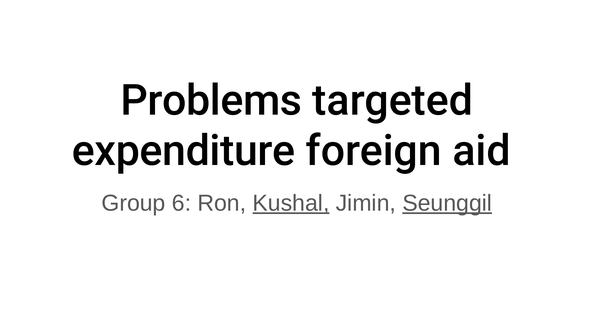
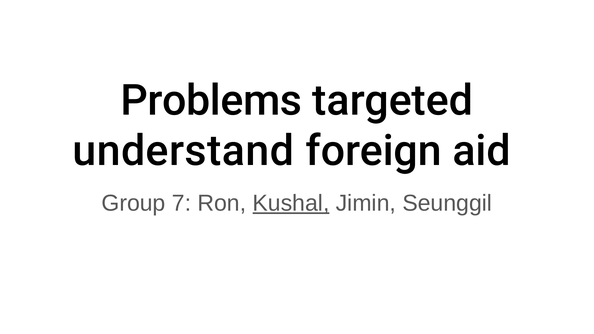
expenditure: expenditure -> understand
6: 6 -> 7
Seunggil underline: present -> none
